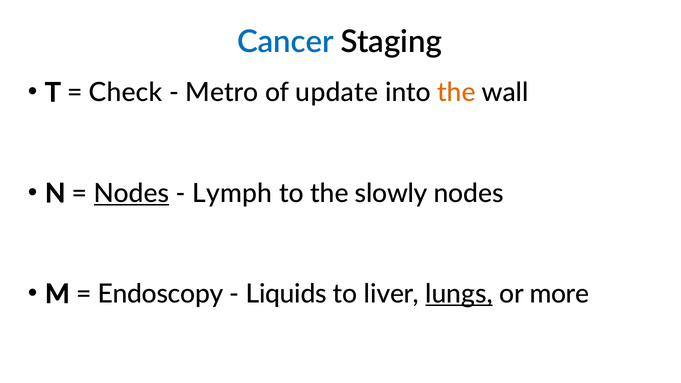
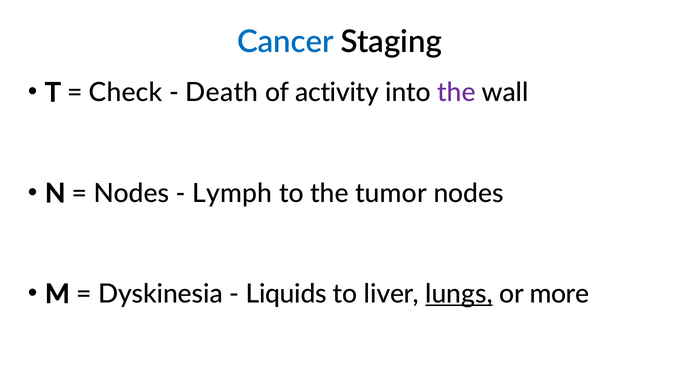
Metro: Metro -> Death
update: update -> activity
the at (457, 93) colour: orange -> purple
Nodes at (131, 193) underline: present -> none
slowly: slowly -> tumor
Endoscopy: Endoscopy -> Dyskinesia
